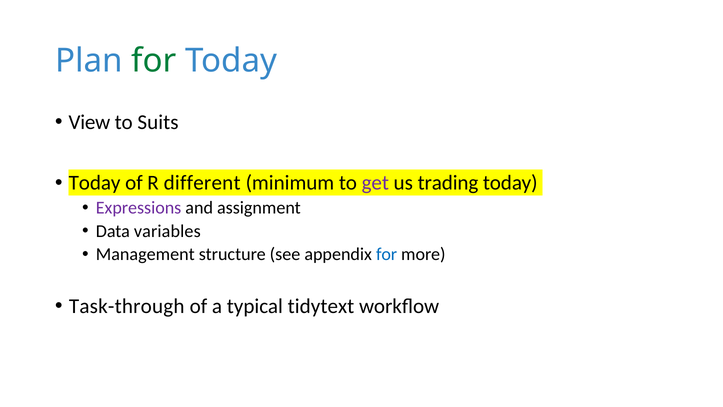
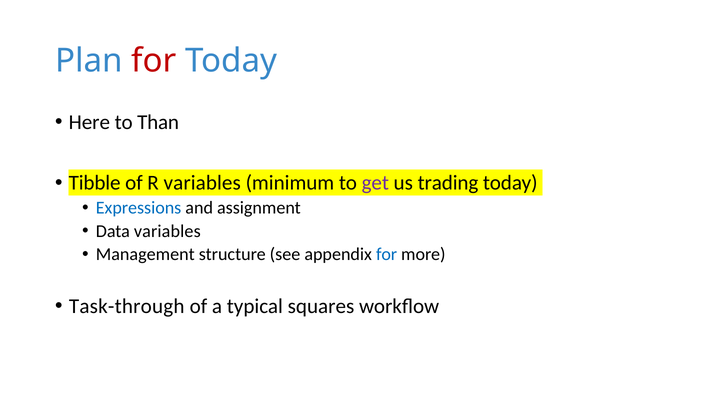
for at (154, 61) colour: green -> red
View: View -> Here
Suits: Suits -> Than
Today at (95, 183): Today -> Tibble
R different: different -> variables
Expressions colour: purple -> blue
tidytext: tidytext -> squares
